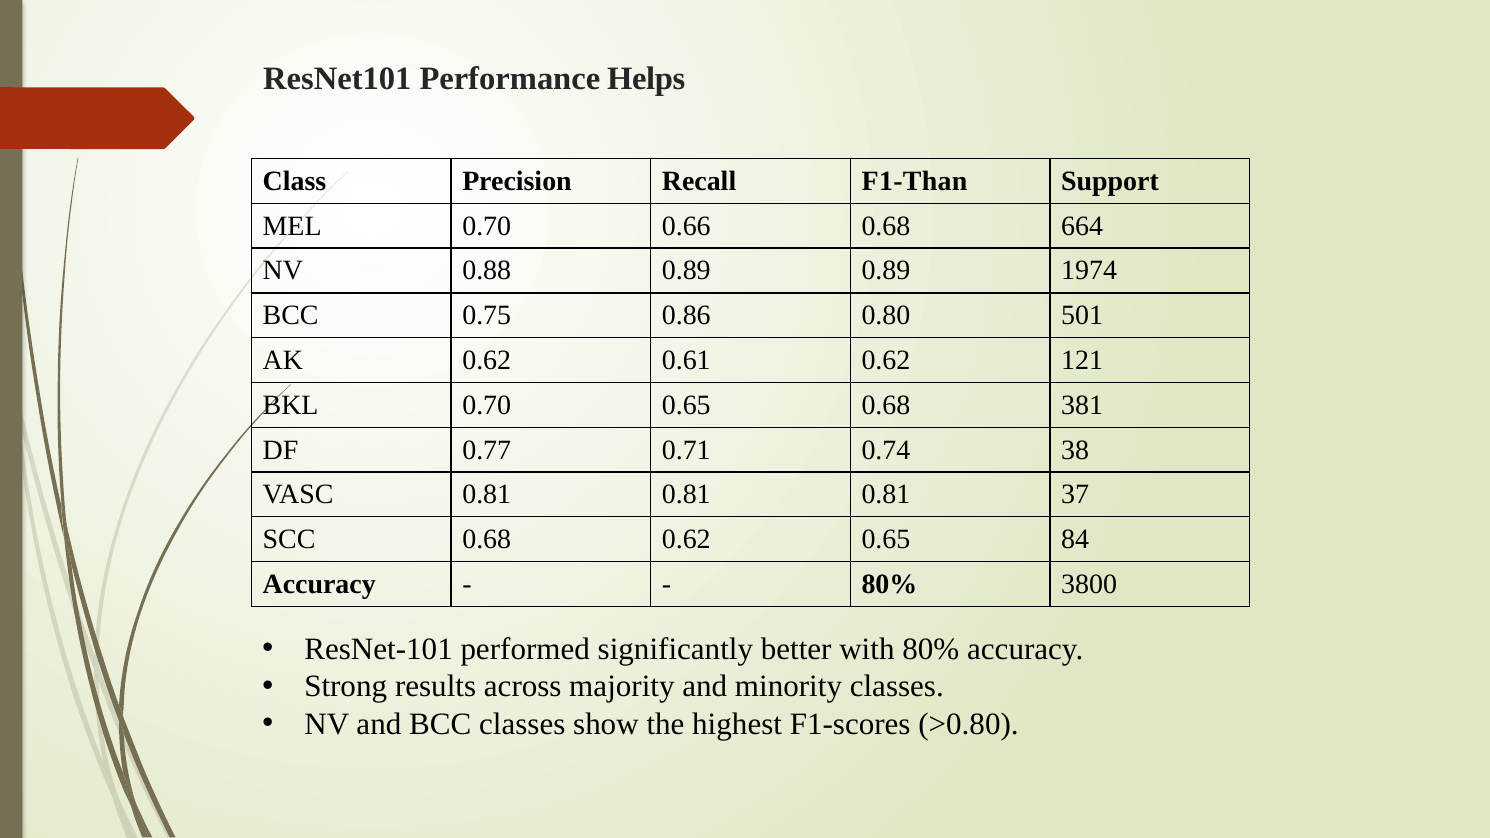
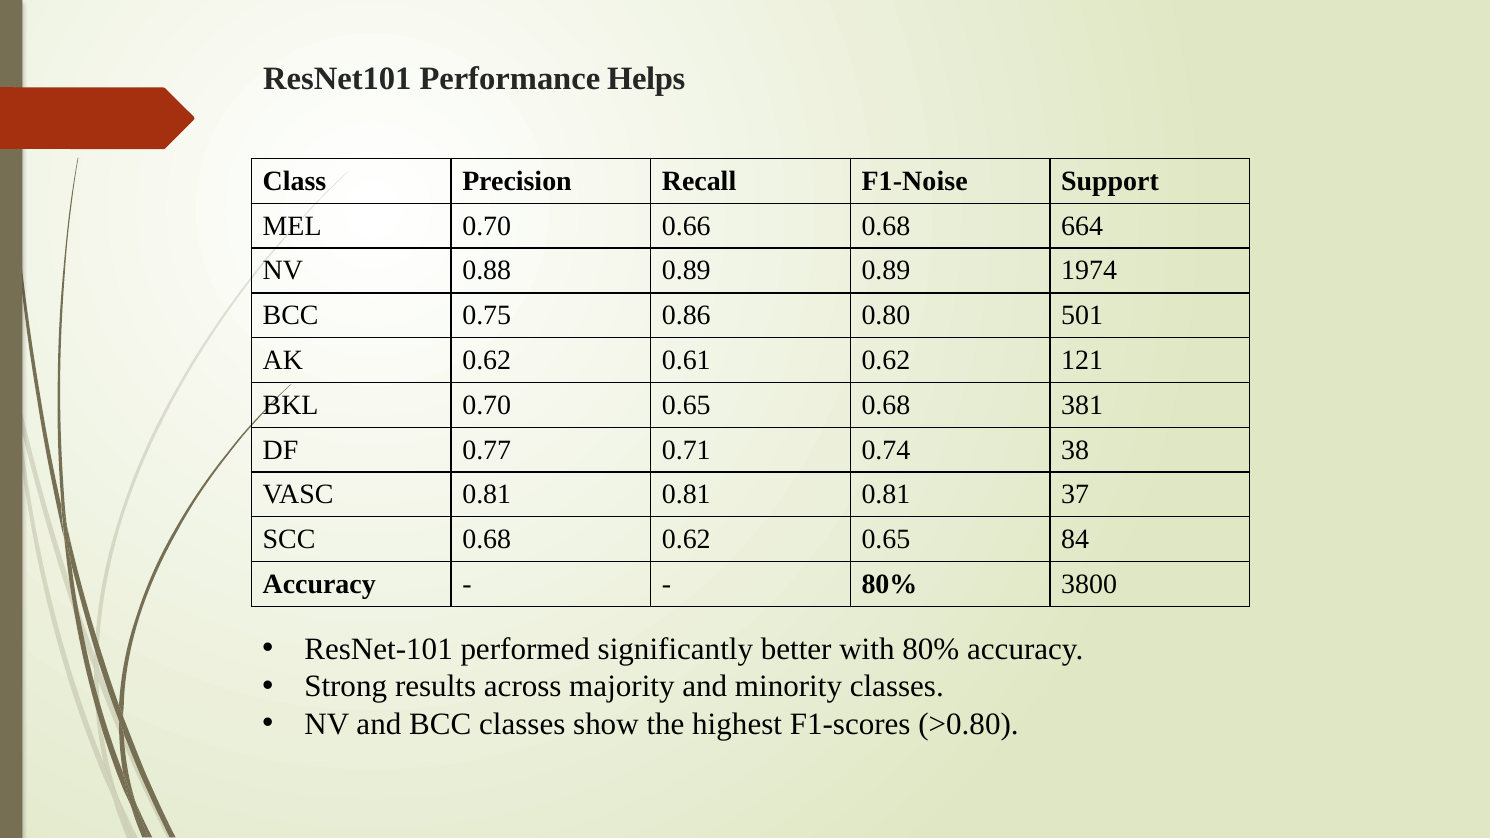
F1-Than: F1-Than -> F1-Noise
